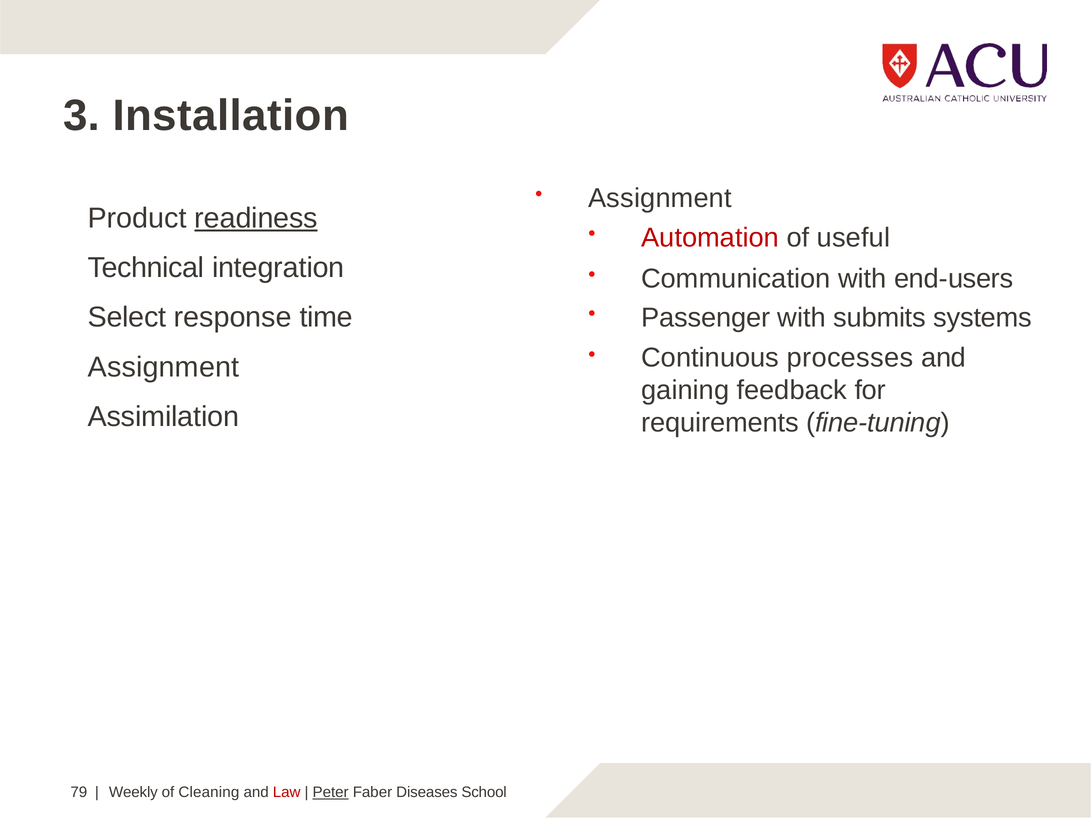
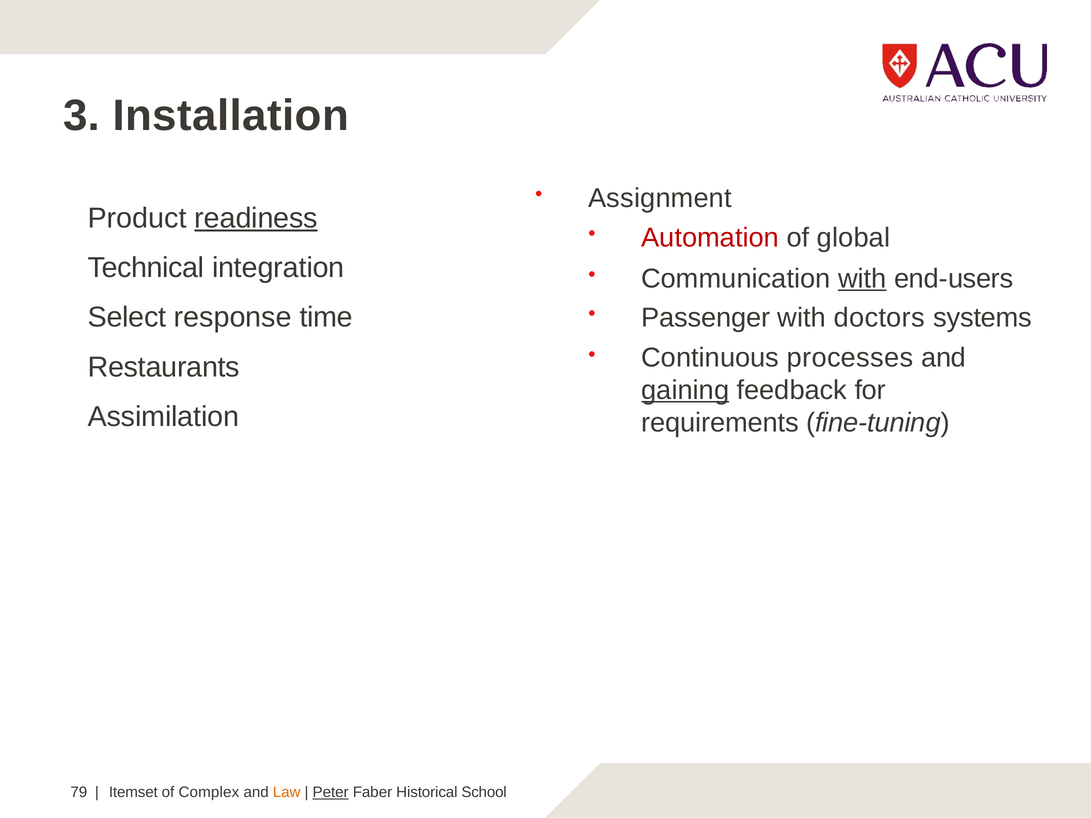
useful: useful -> global
with at (862, 279) underline: none -> present
submits: submits -> doctors
Assignment at (164, 367): Assignment -> Restaurants
gaining underline: none -> present
Weekly: Weekly -> Itemset
Cleaning: Cleaning -> Complex
Law colour: red -> orange
Diseases: Diseases -> Historical
